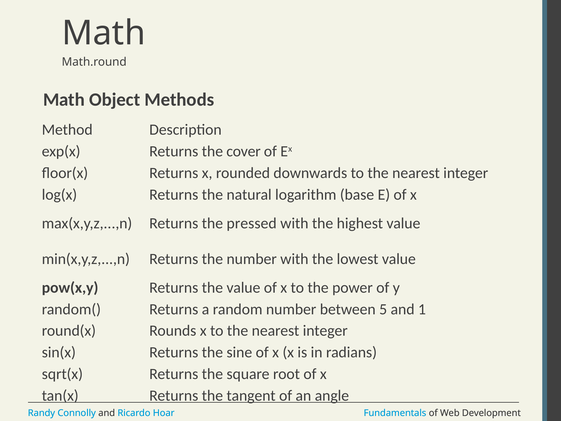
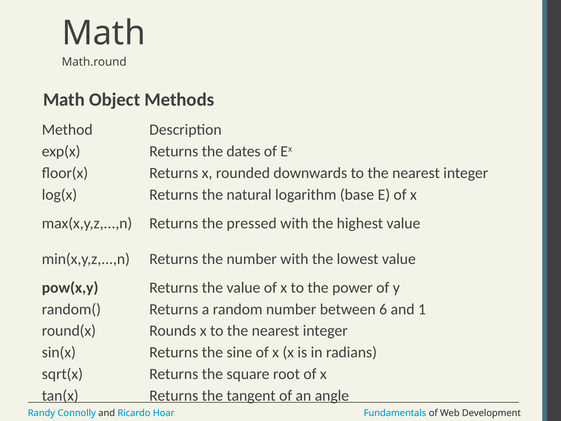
cover: cover -> dates
5: 5 -> 6
